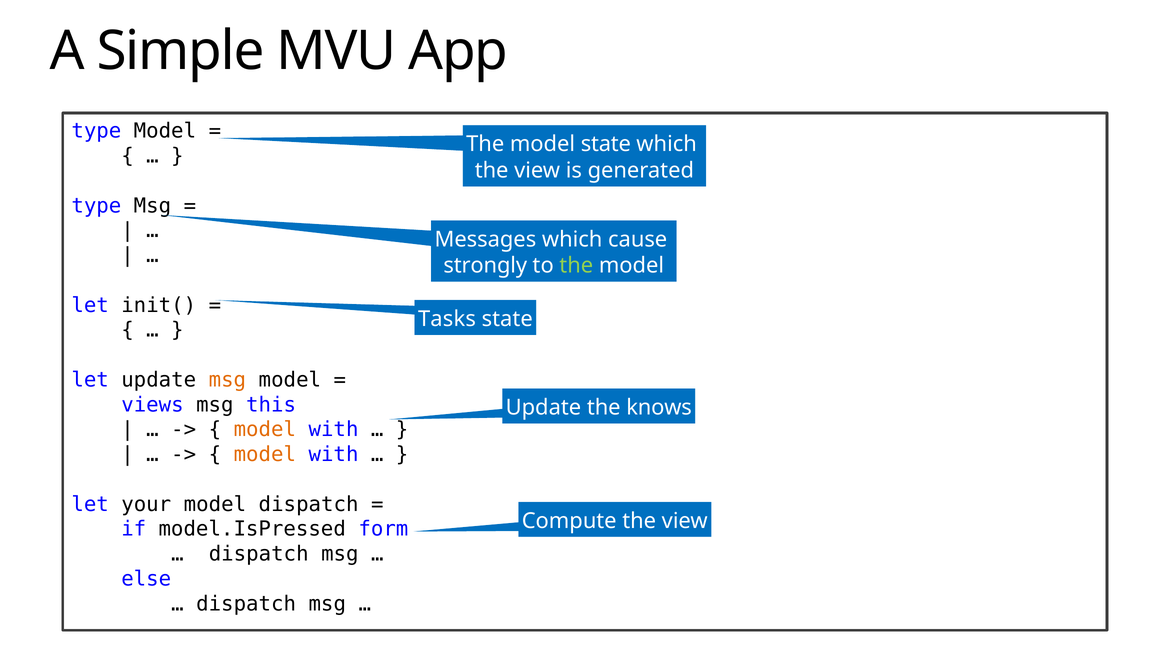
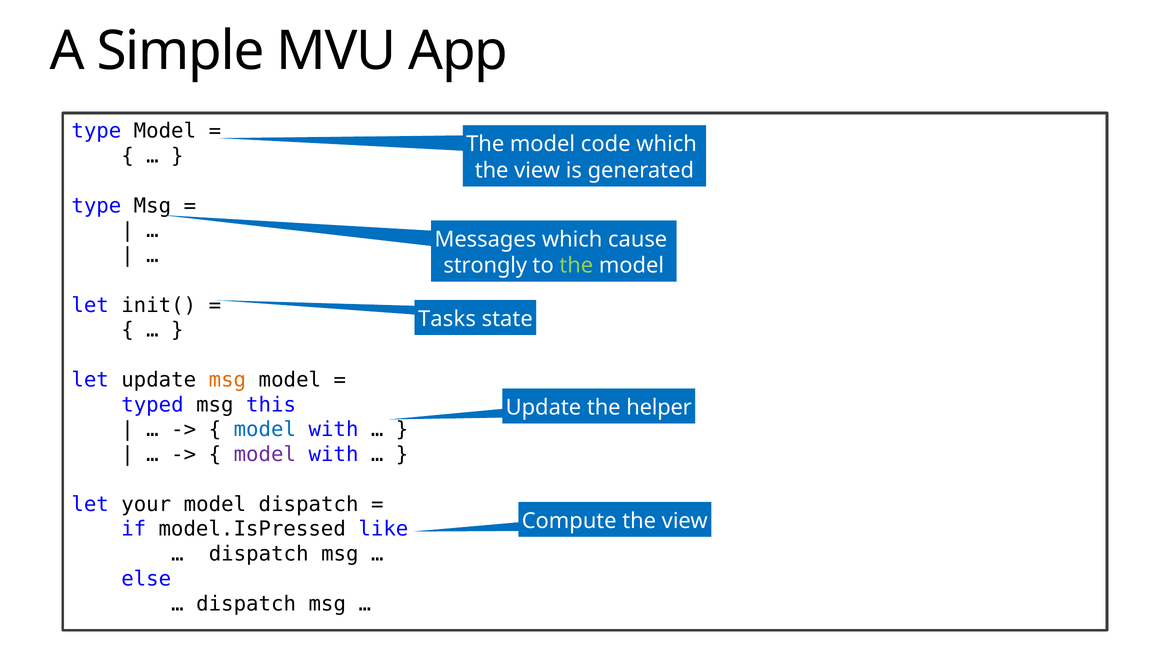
model state: state -> code
views: views -> typed
knows: knows -> helper
model at (265, 429) colour: orange -> blue
model at (265, 454) colour: orange -> purple
form: form -> like
